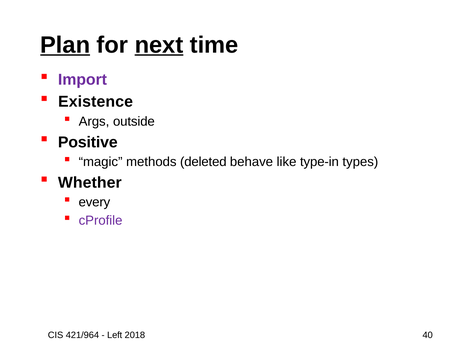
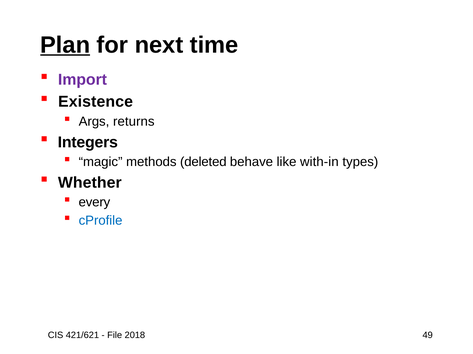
next underline: present -> none
outside: outside -> returns
Positive: Positive -> Integers
type-in: type-in -> with-in
cProfile colour: purple -> blue
421/964: 421/964 -> 421/621
Left: Left -> File
40: 40 -> 49
